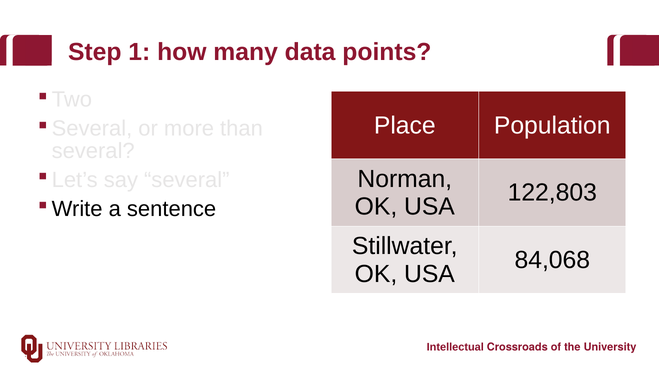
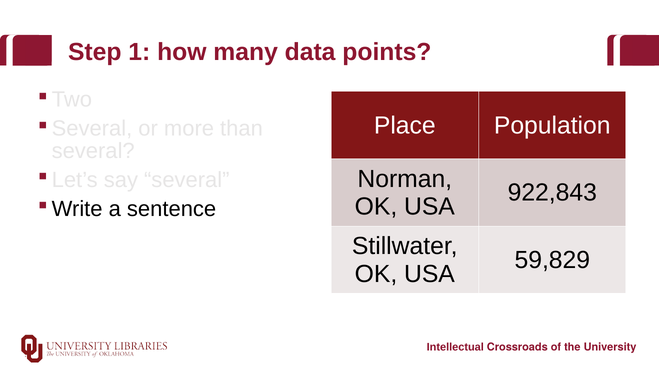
122,803: 122,803 -> 922,843
84,068: 84,068 -> 59,829
